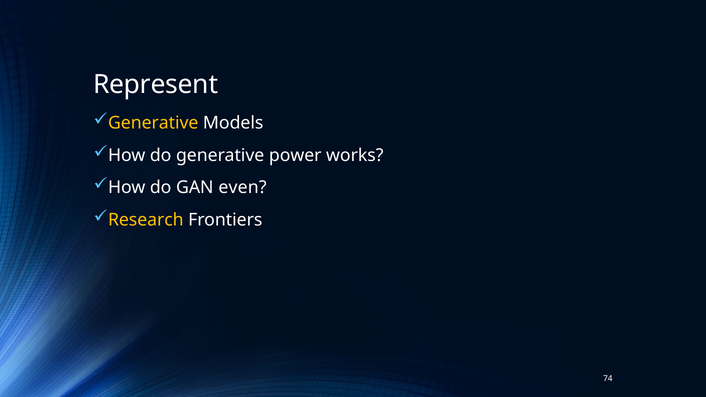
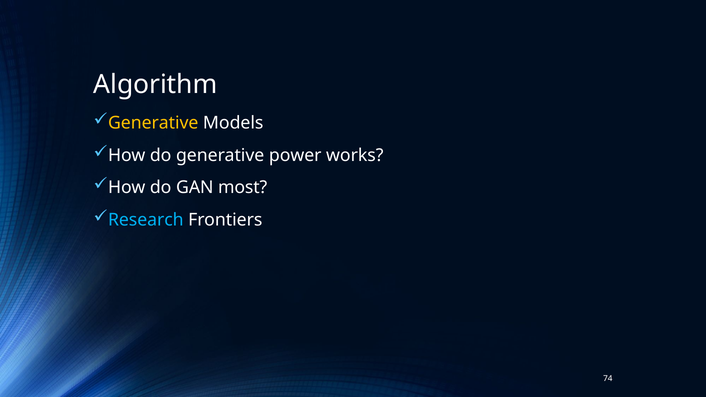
Represent: Represent -> Algorithm
even: even -> most
Research colour: yellow -> light blue
